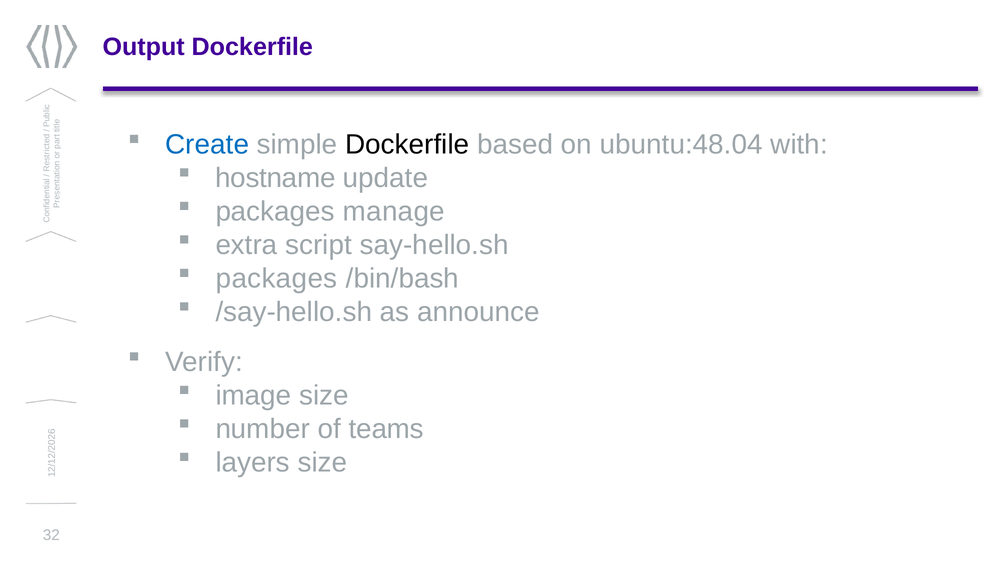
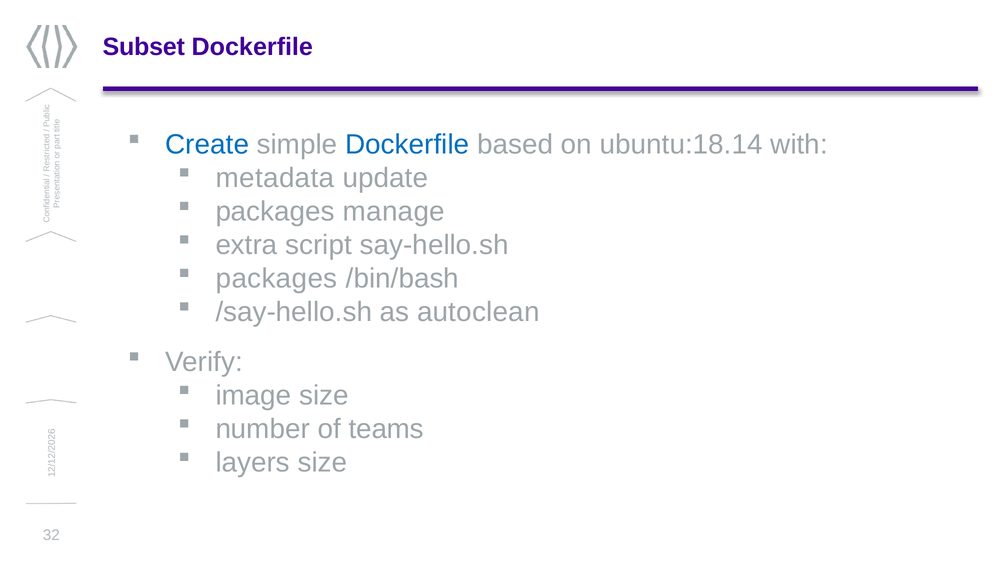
Output: Output -> Subset
Dockerfile at (407, 144) colour: black -> blue
ubuntu:48.04: ubuntu:48.04 -> ubuntu:18.14
hostname: hostname -> metadata
announce: announce -> autoclean
